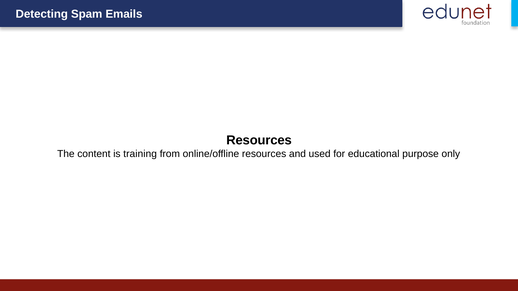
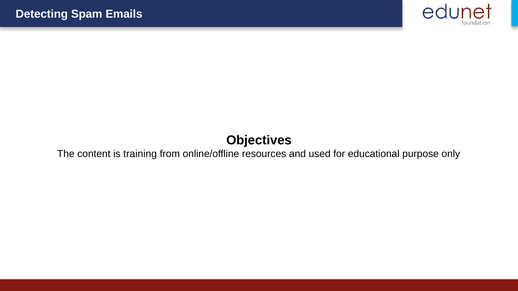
Resources at (259, 140): Resources -> Objectives
